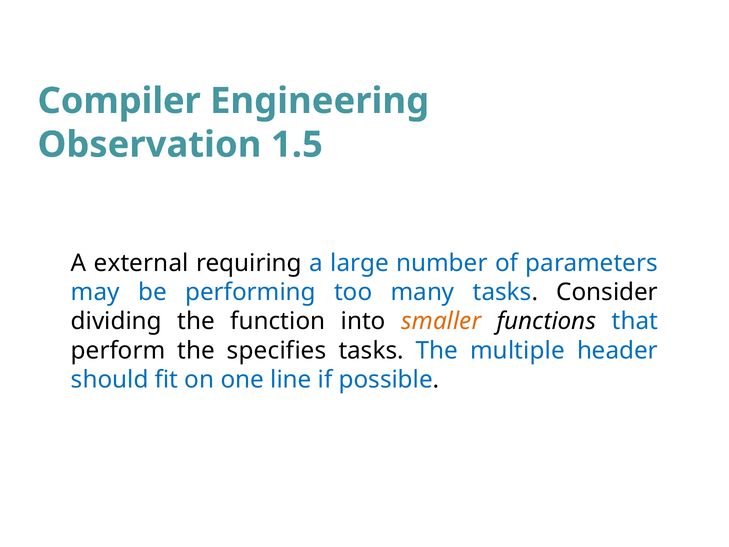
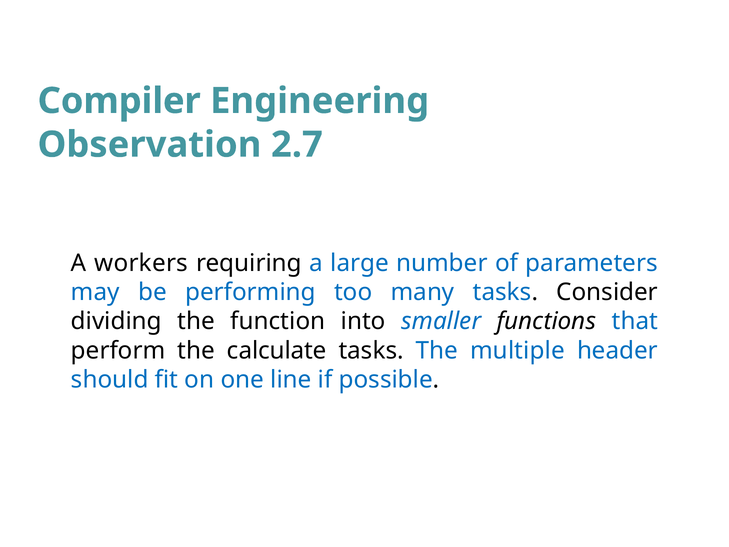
1.5: 1.5 -> 2.7
external: external -> workers
smaller colour: orange -> blue
specifies: specifies -> calculate
